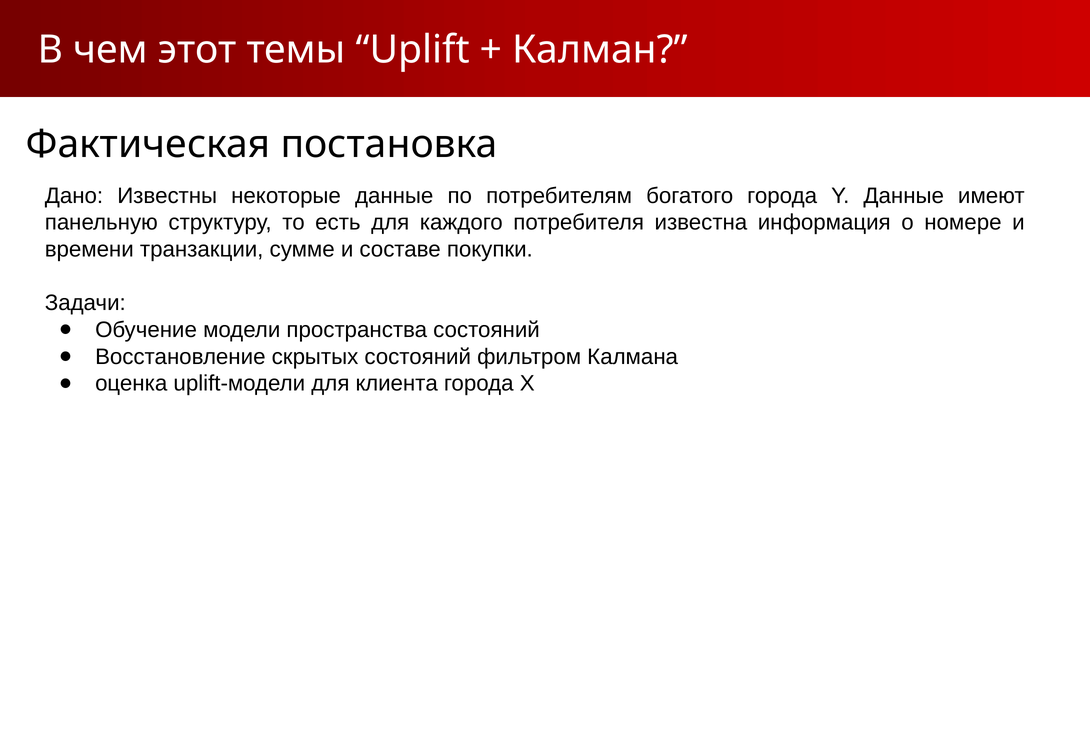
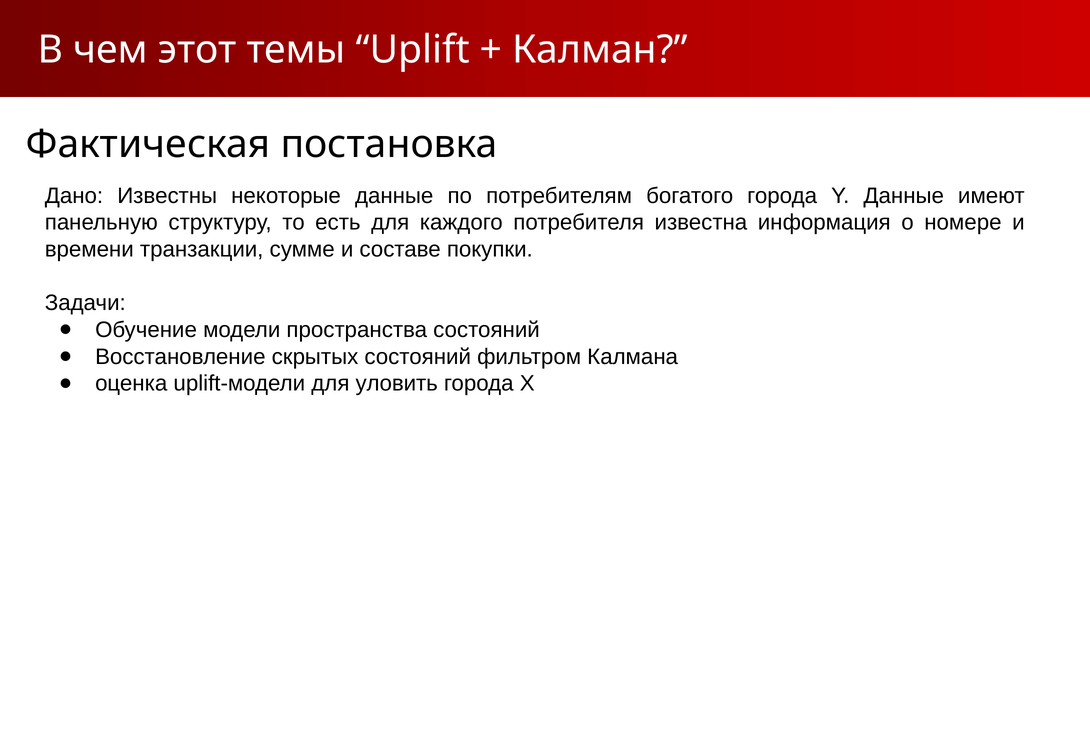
клиента: клиента -> уловить
